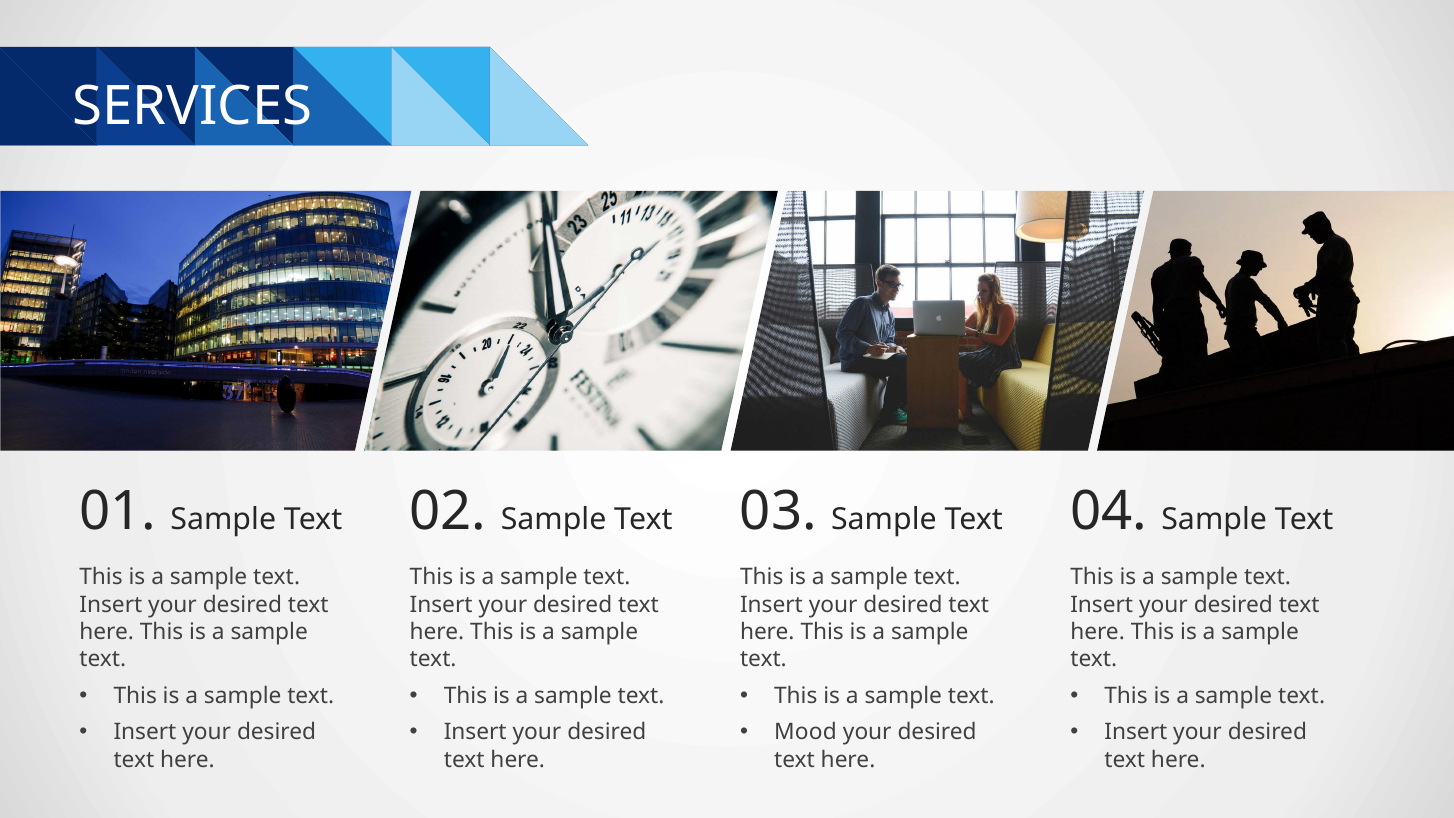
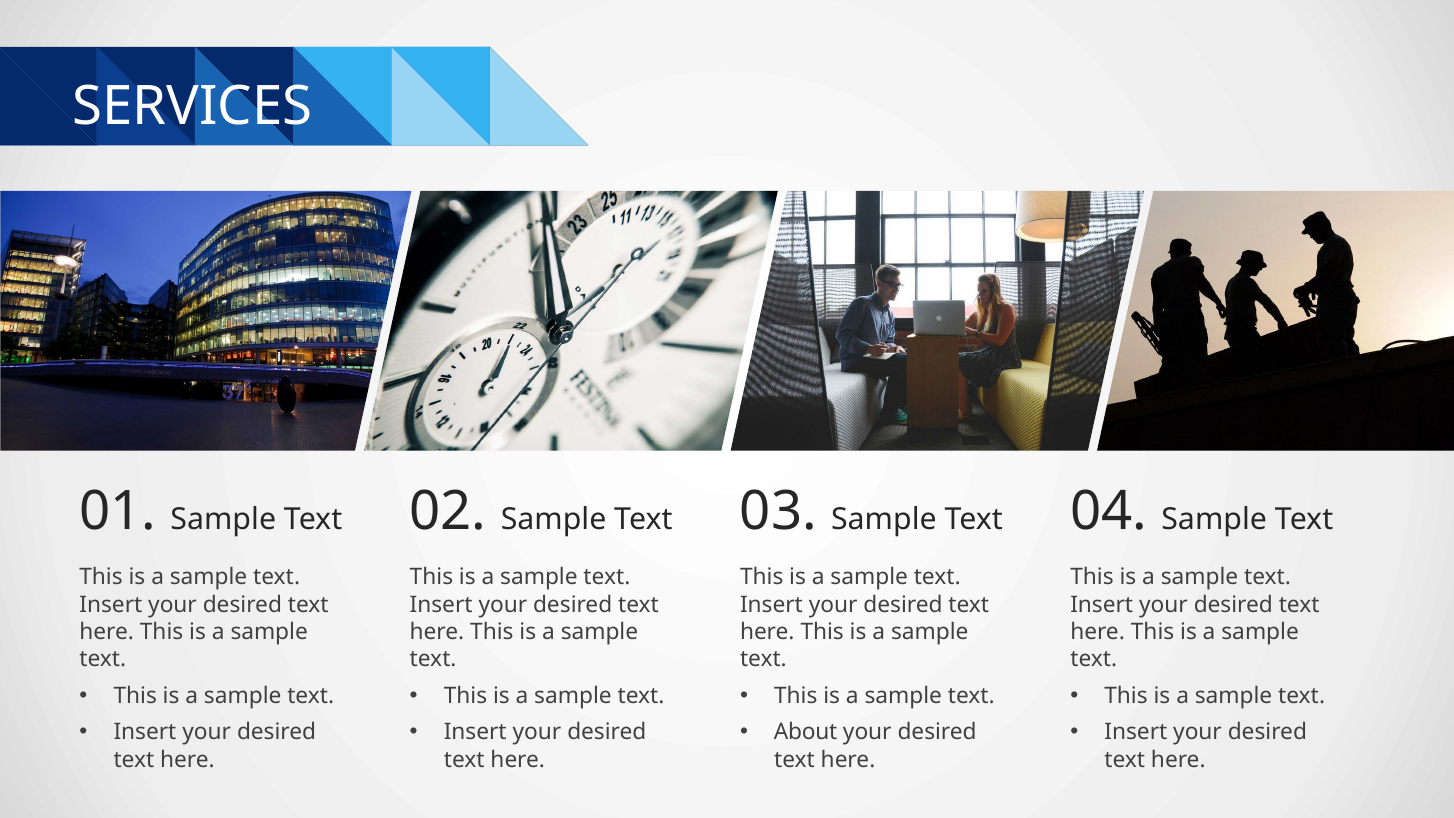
Mood: Mood -> About
